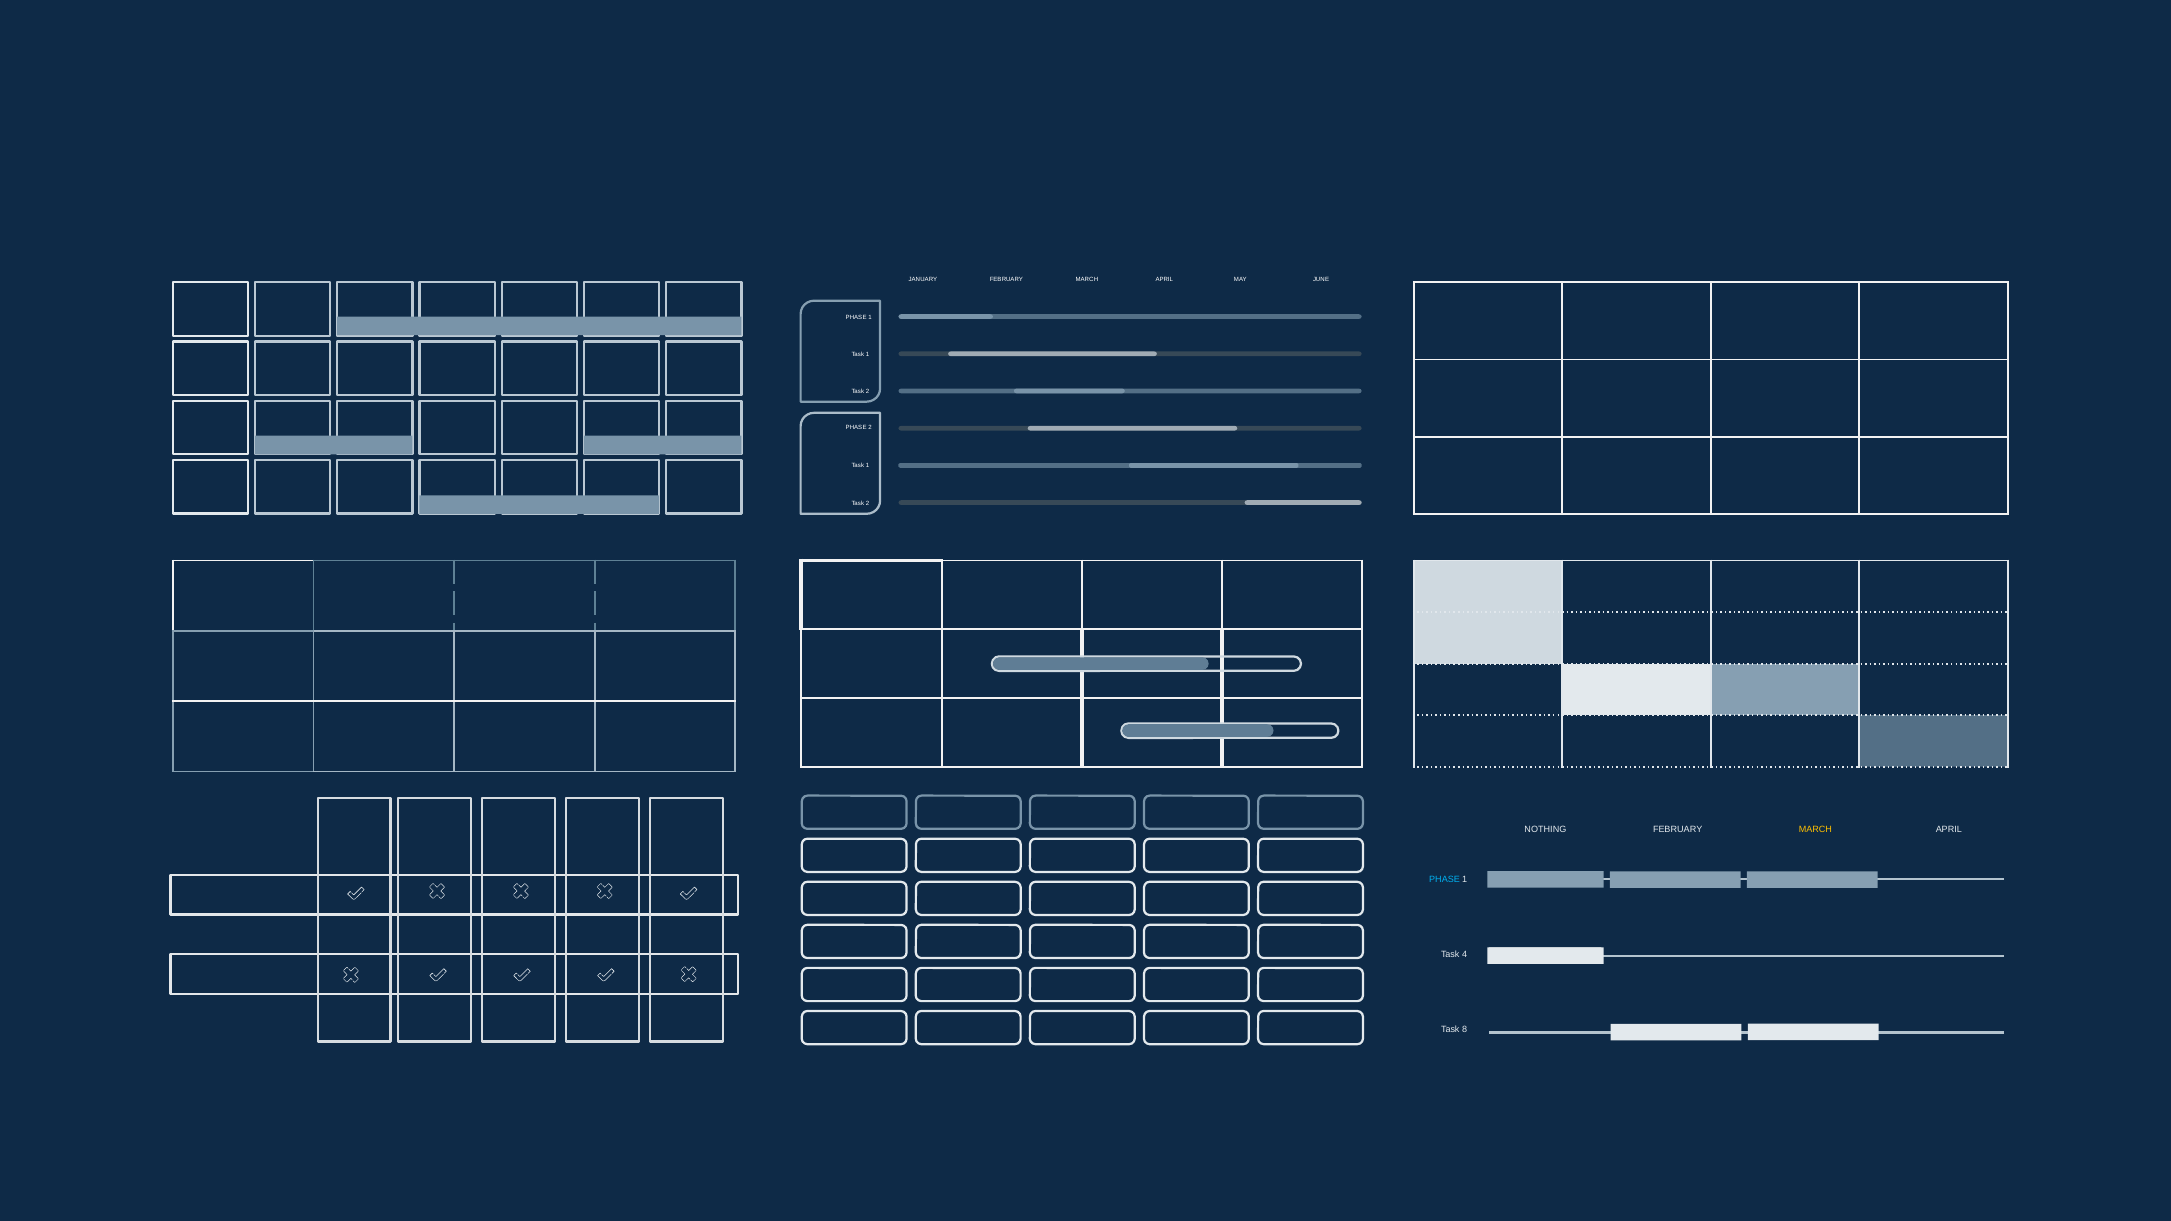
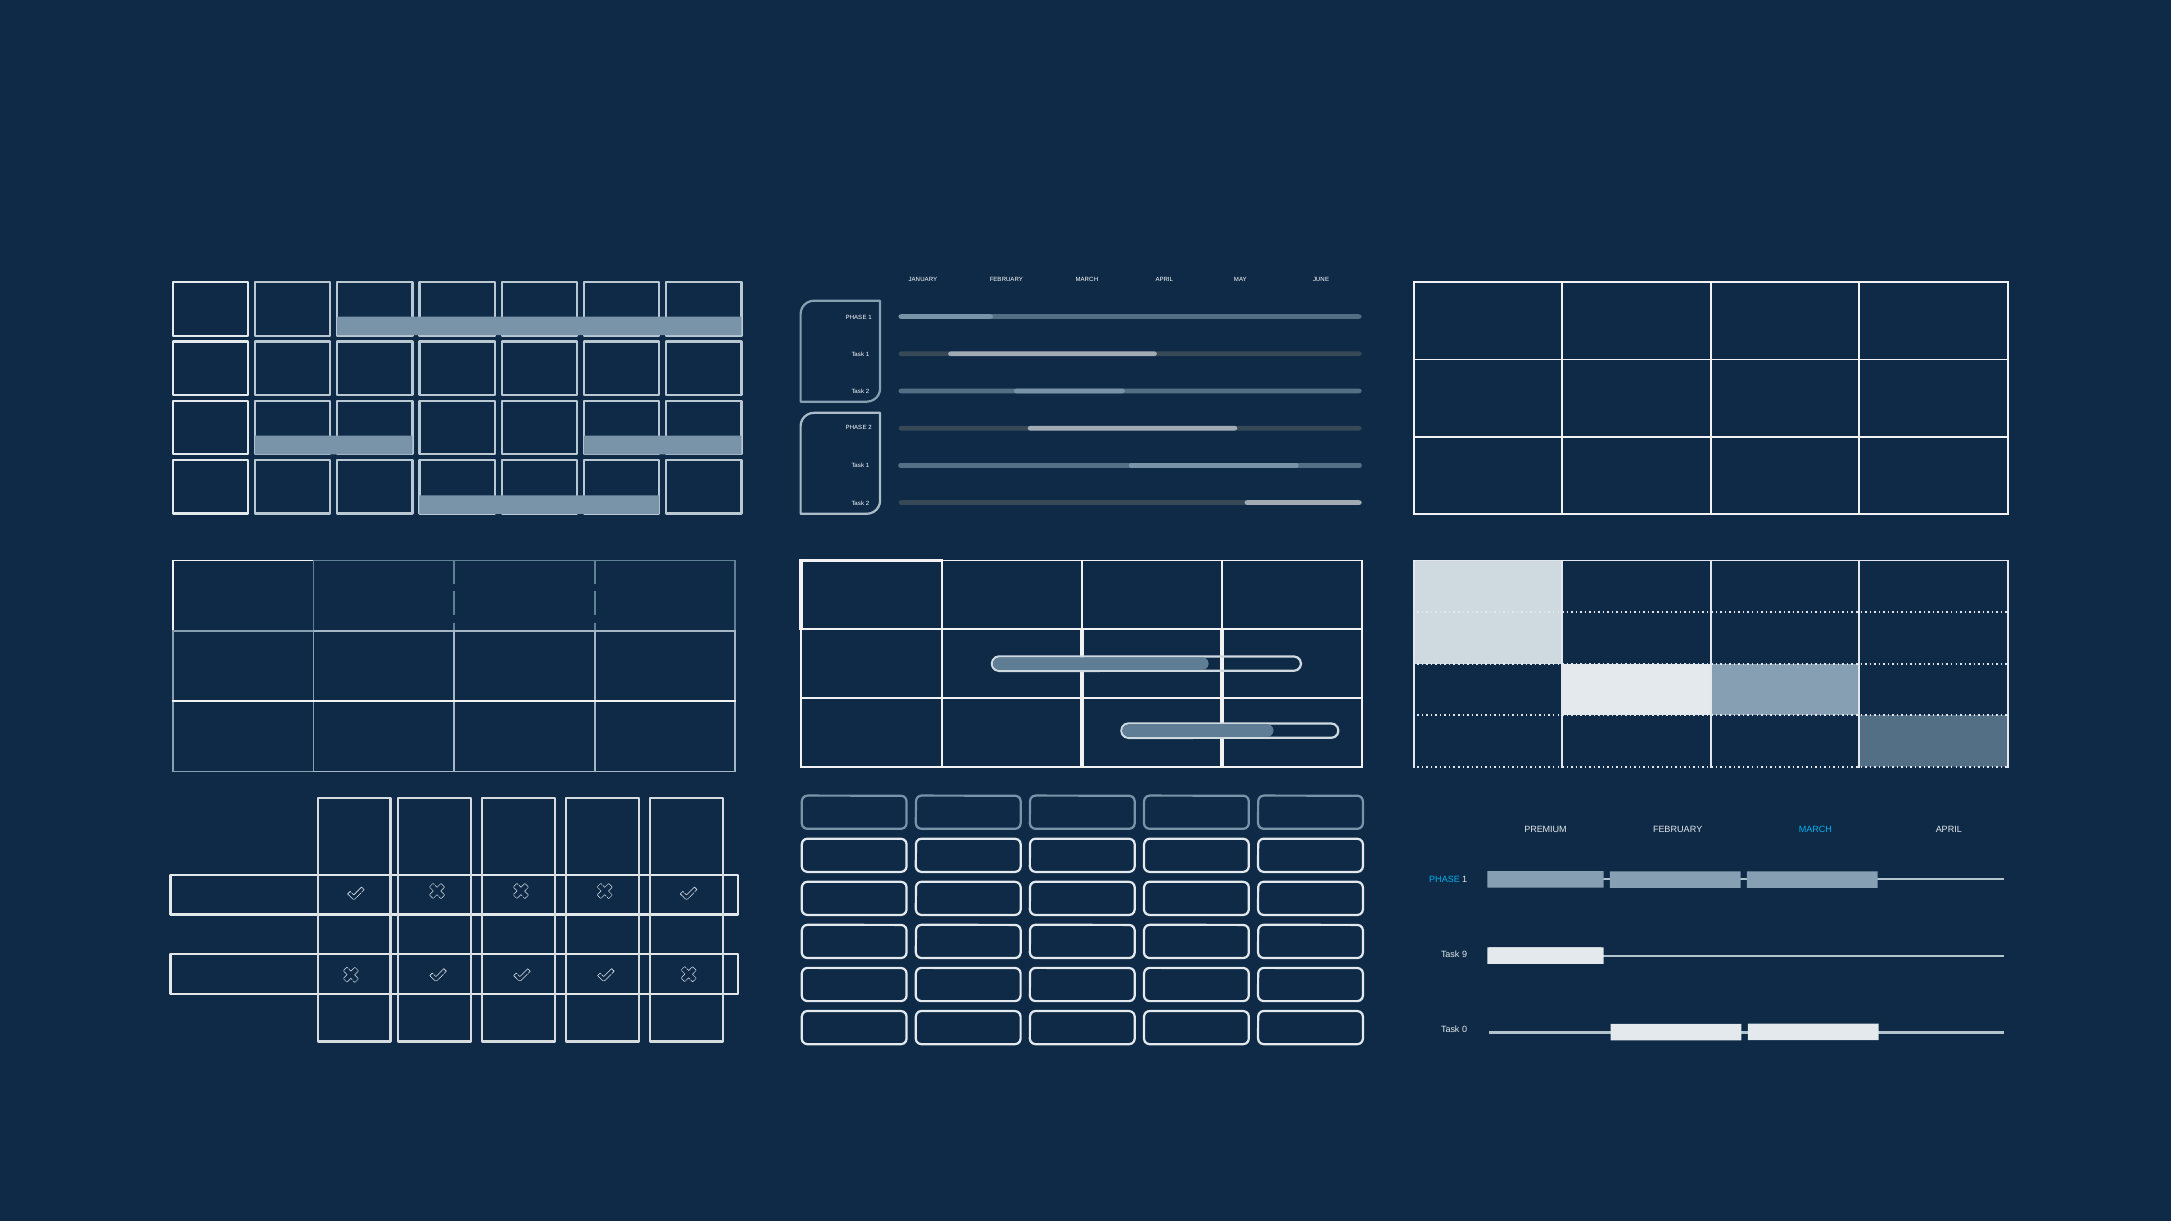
NOTHING: NOTHING -> PREMIUM
MARCH at (1815, 830) colour: yellow -> light blue
4: 4 -> 9
8: 8 -> 0
